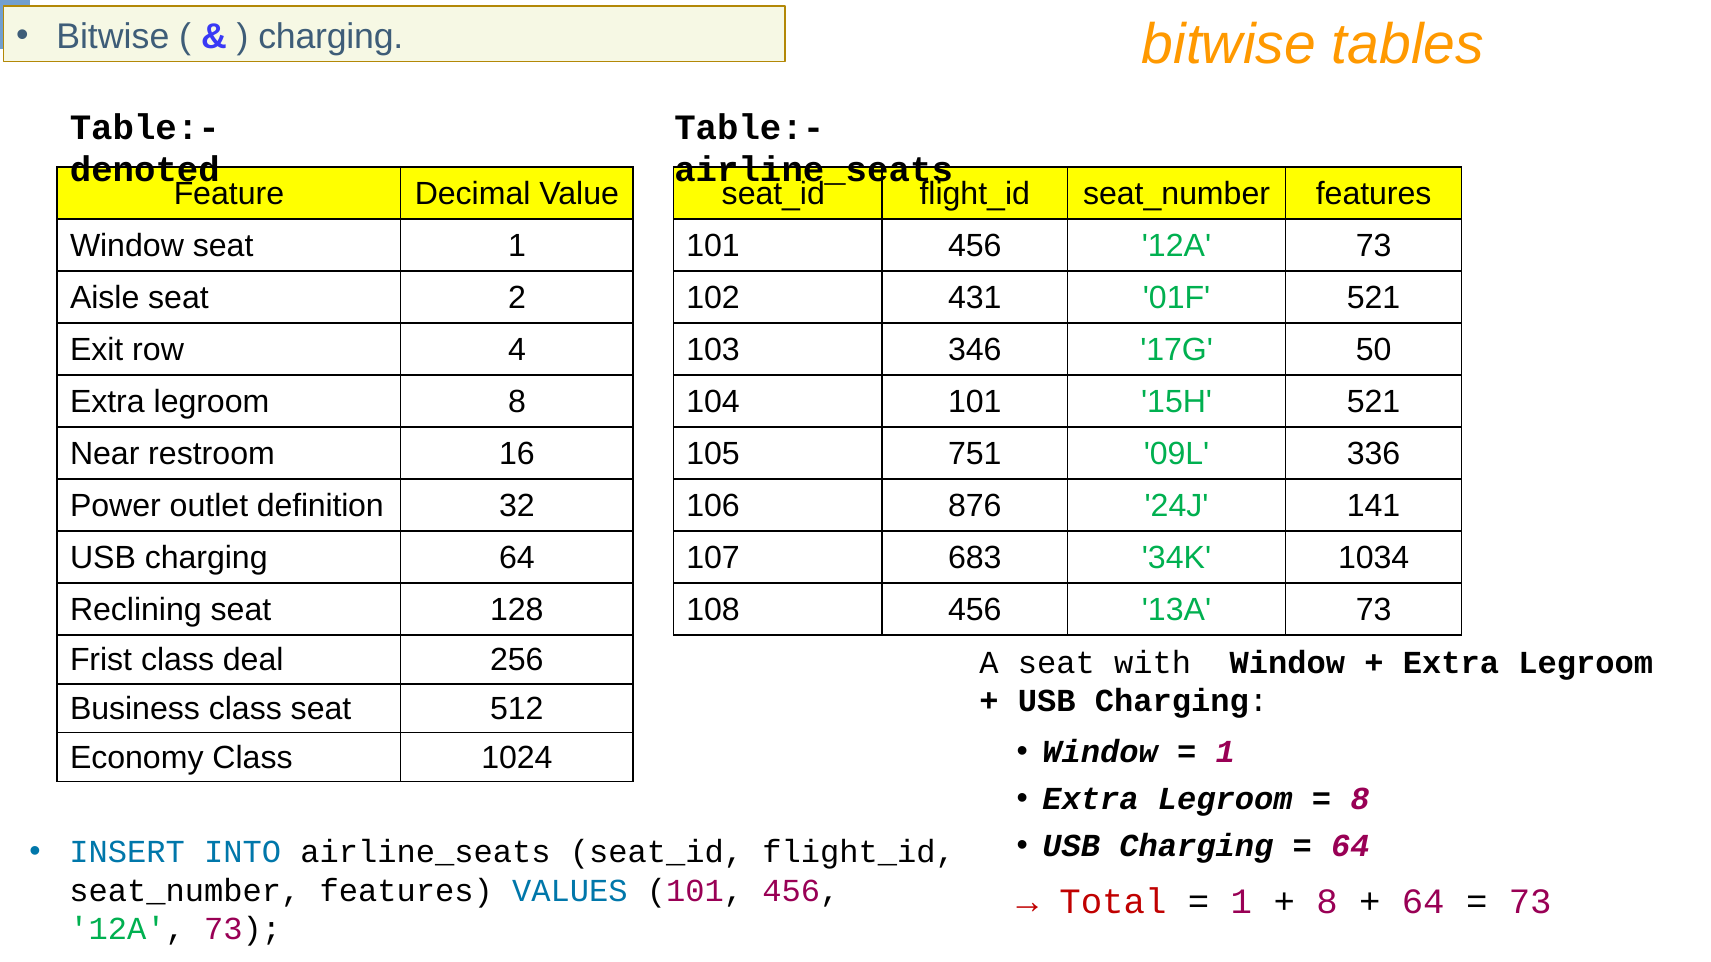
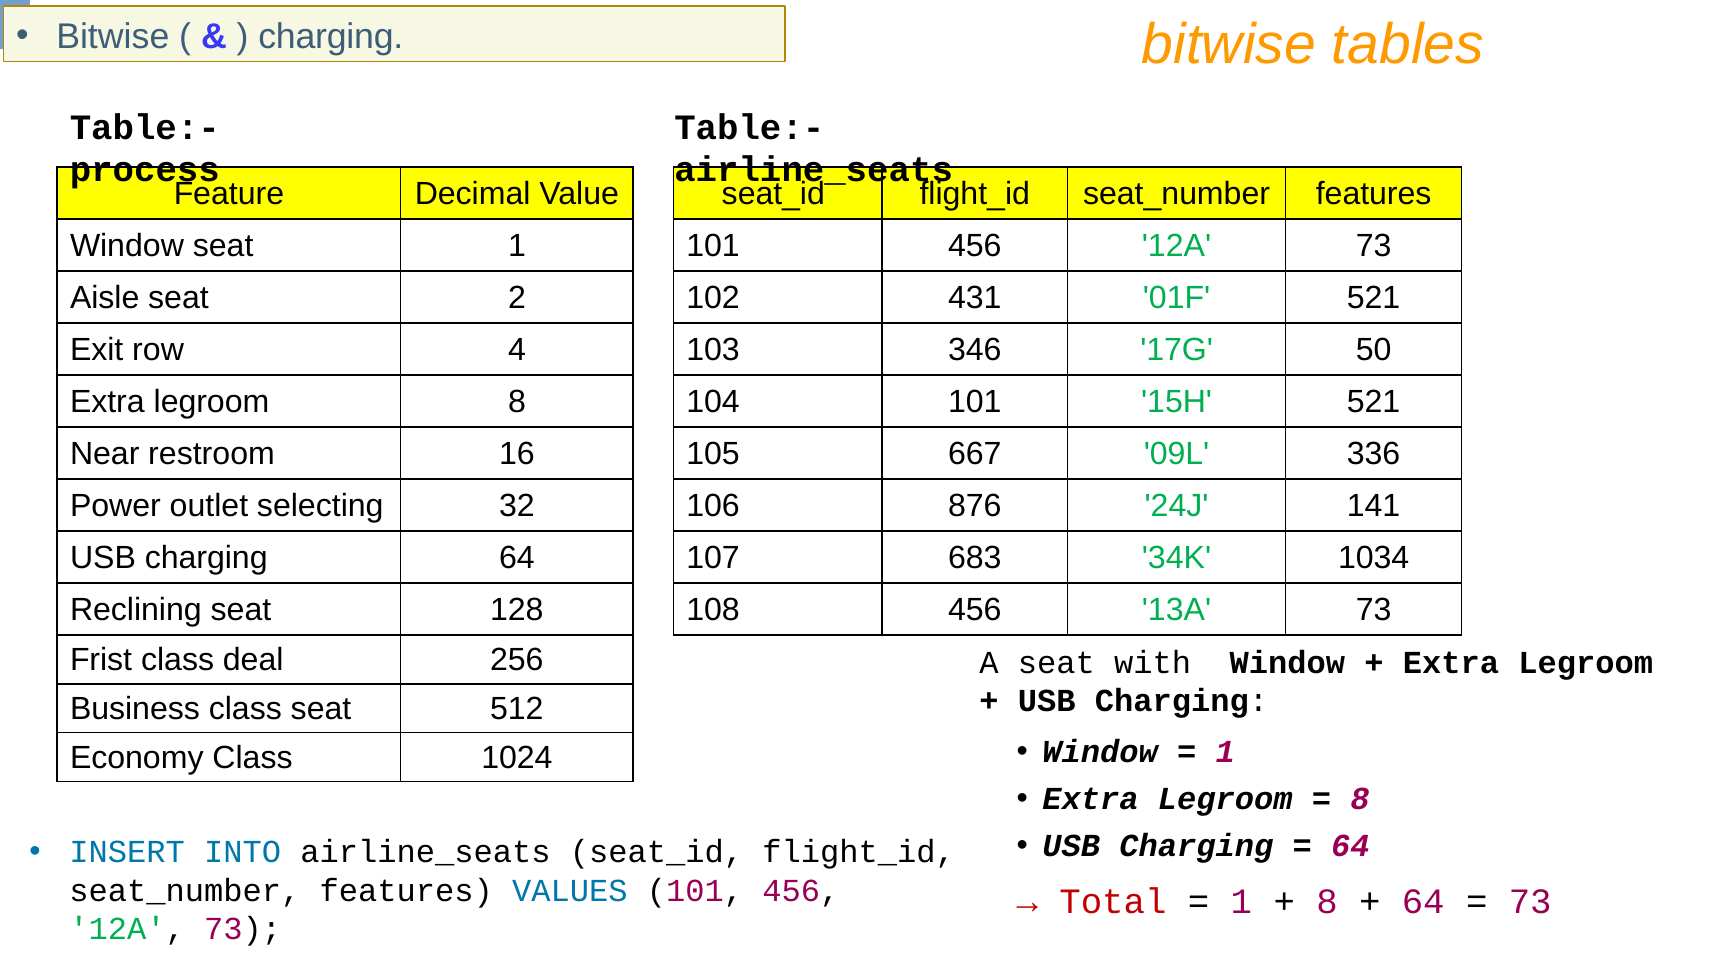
denoted: denoted -> process
751: 751 -> 667
definition: definition -> selecting
